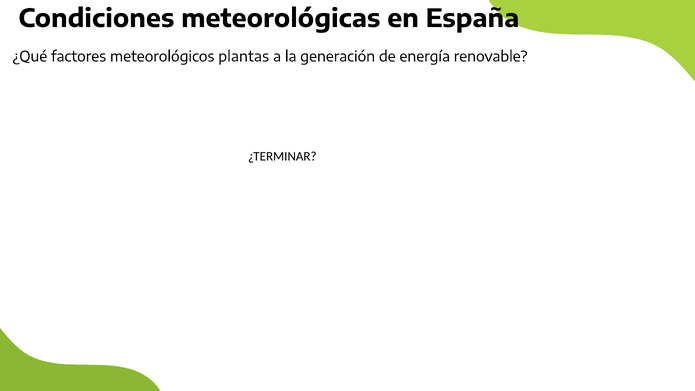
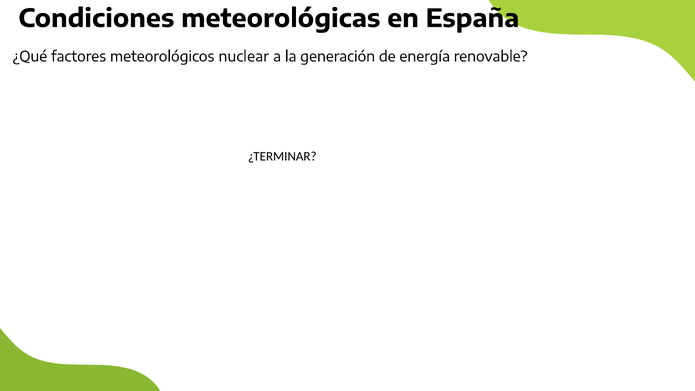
plantas: plantas -> nuclear
